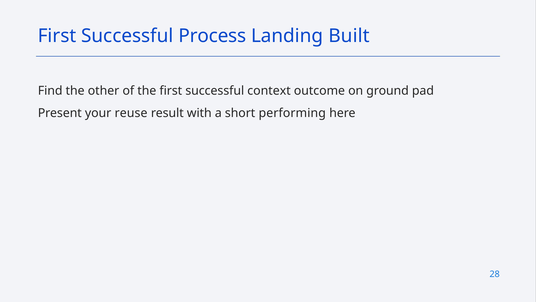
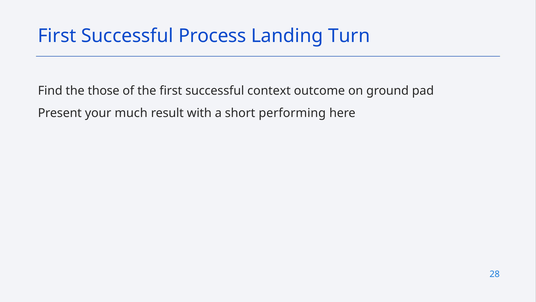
Built: Built -> Turn
other: other -> those
reuse: reuse -> much
